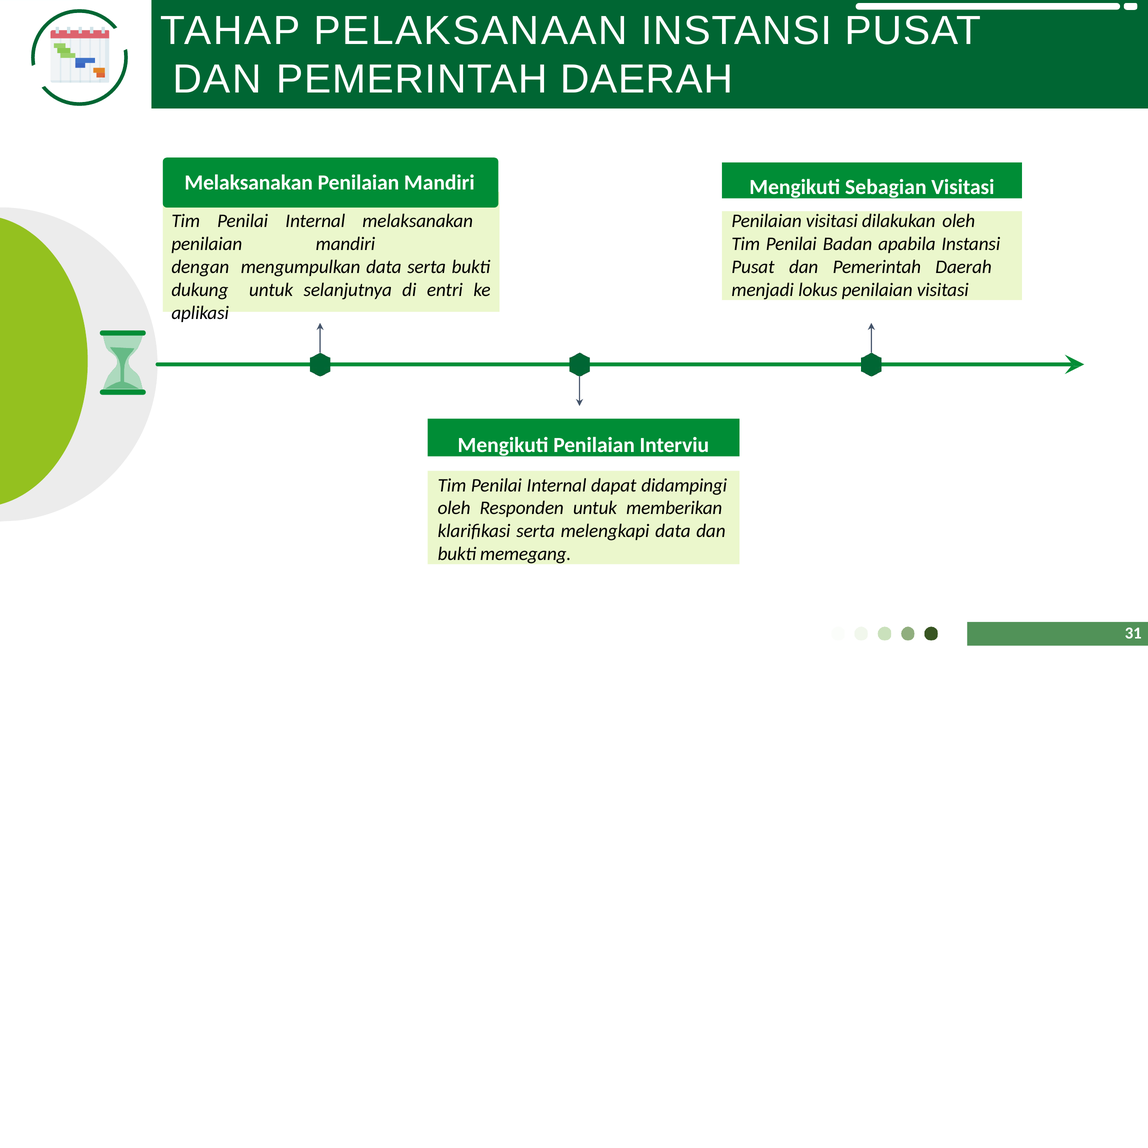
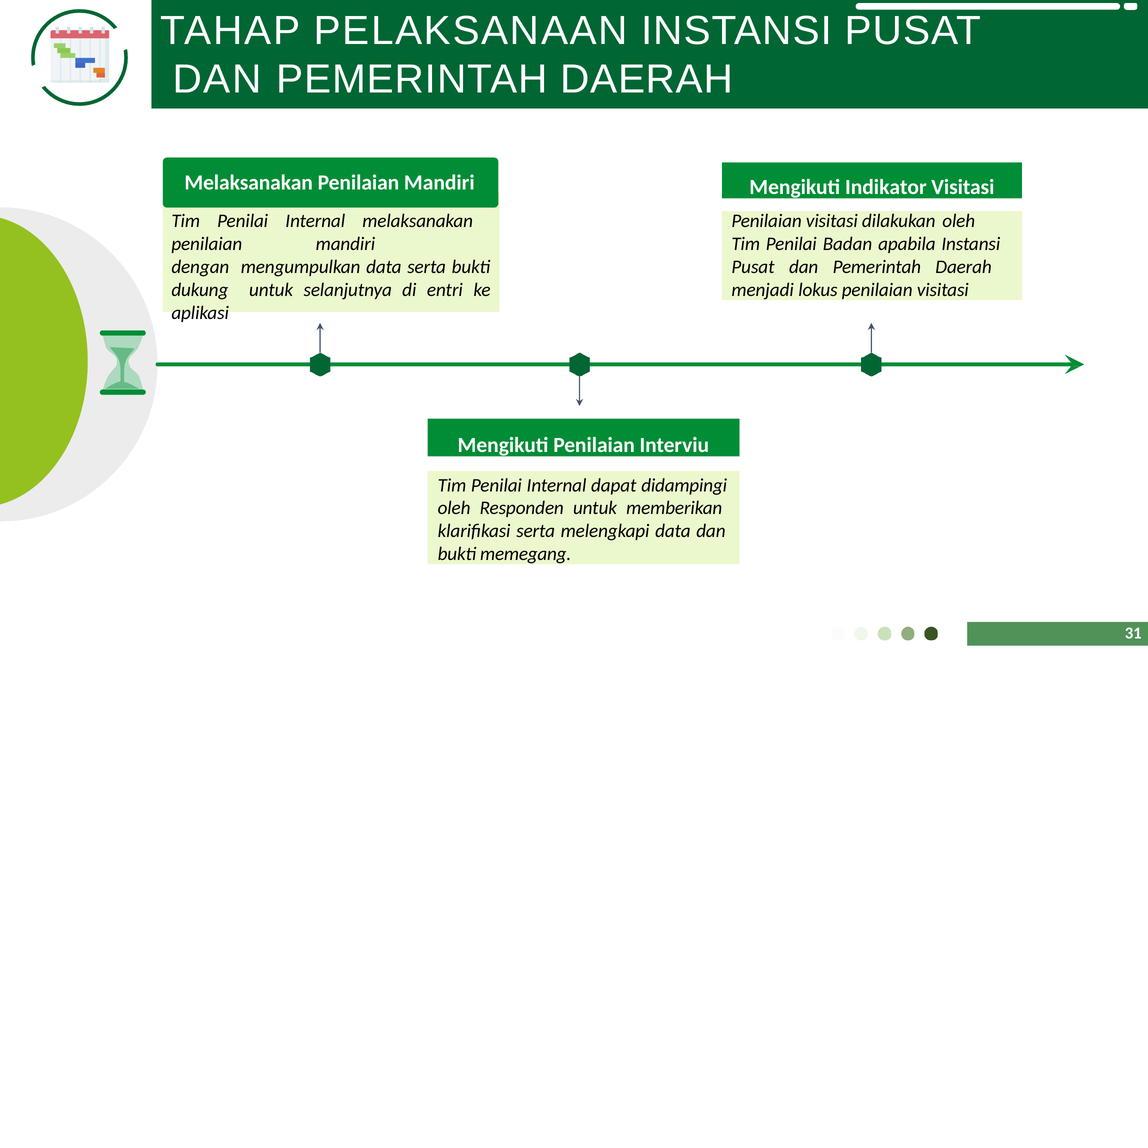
Sebagian: Sebagian -> Indikator
